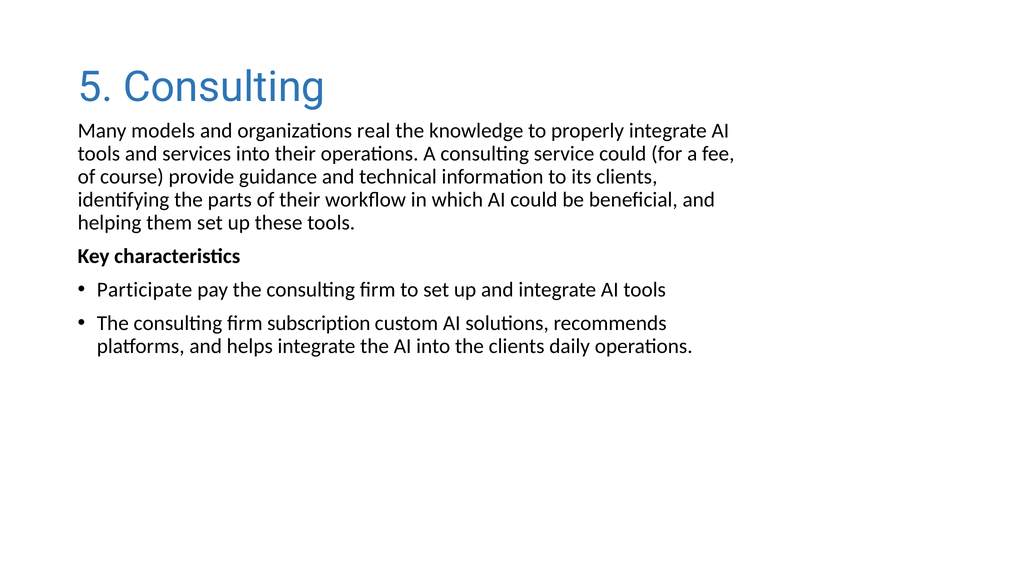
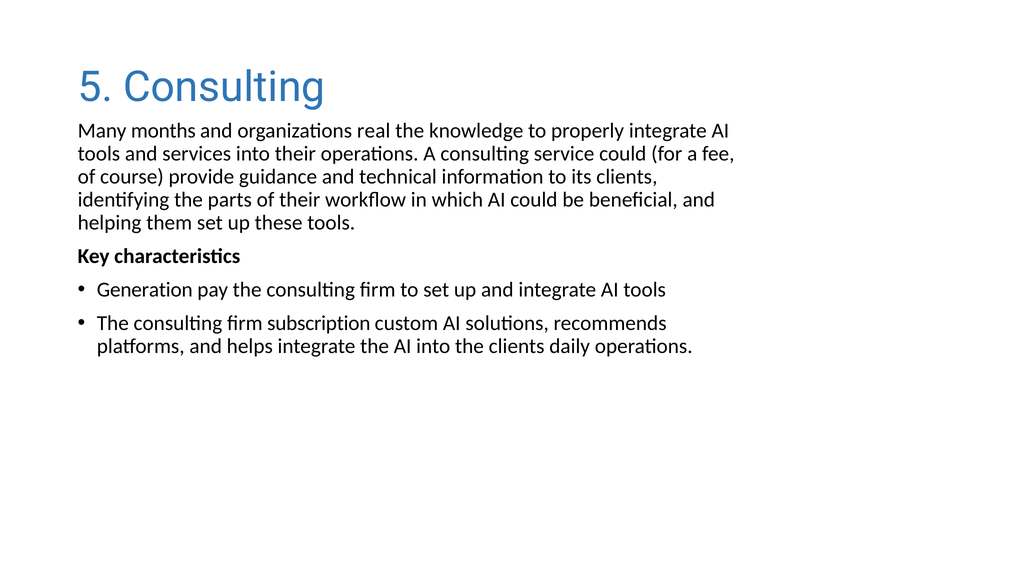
models: models -> months
Participate: Participate -> Generation
